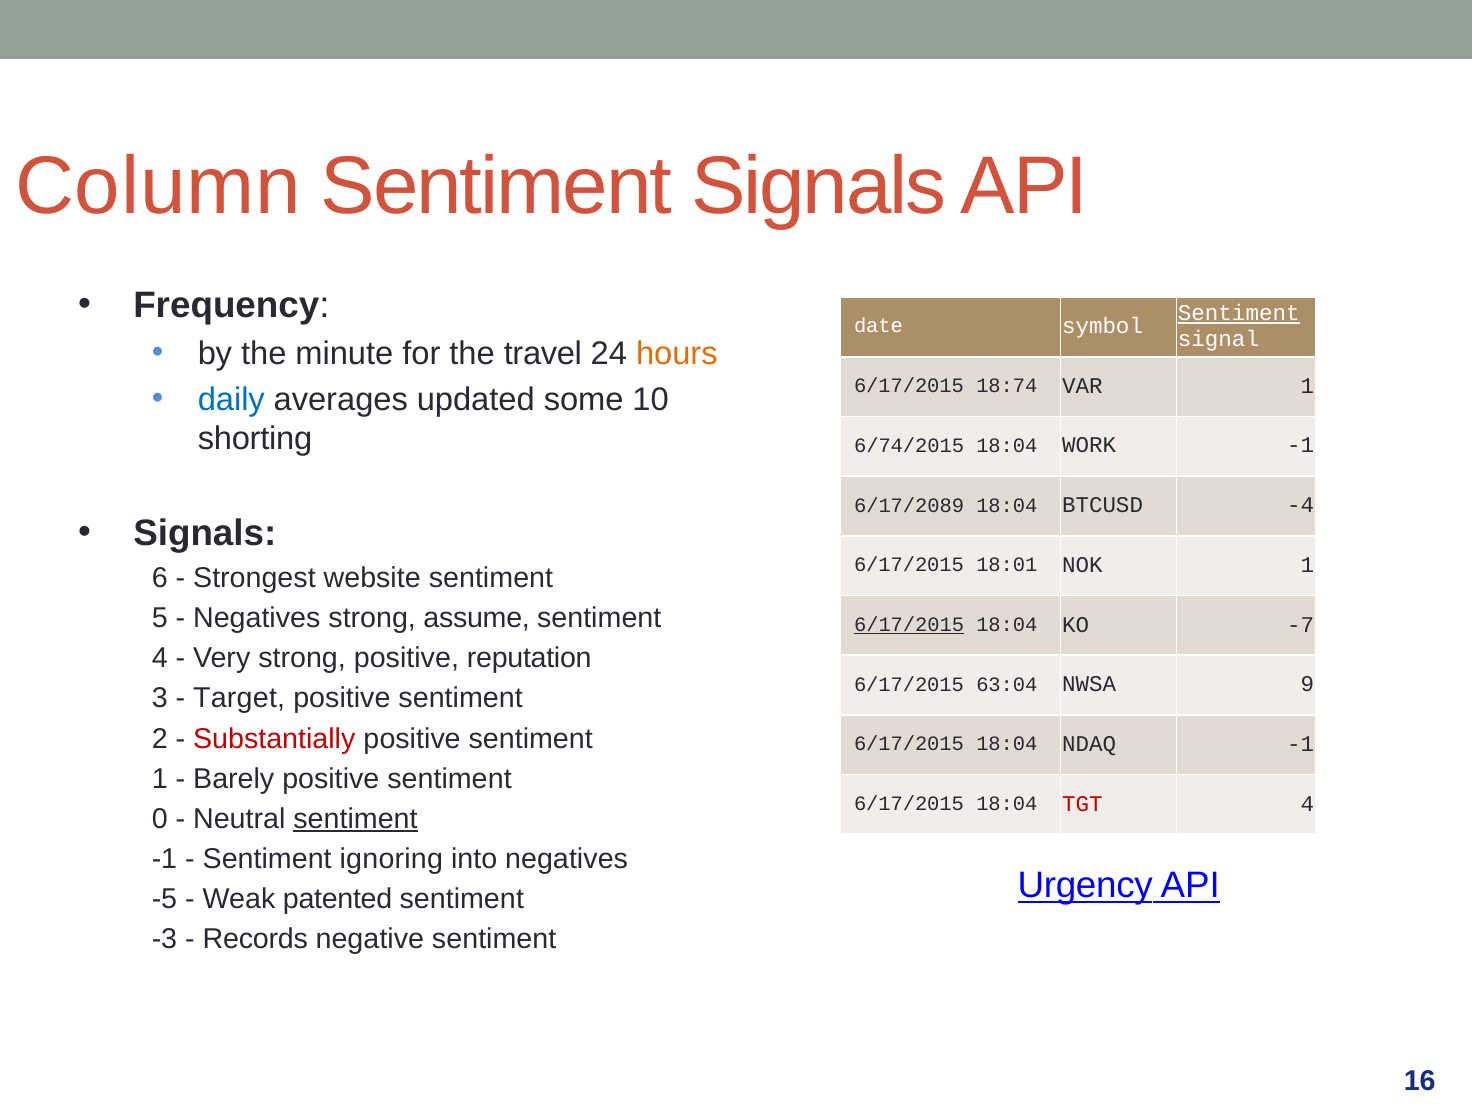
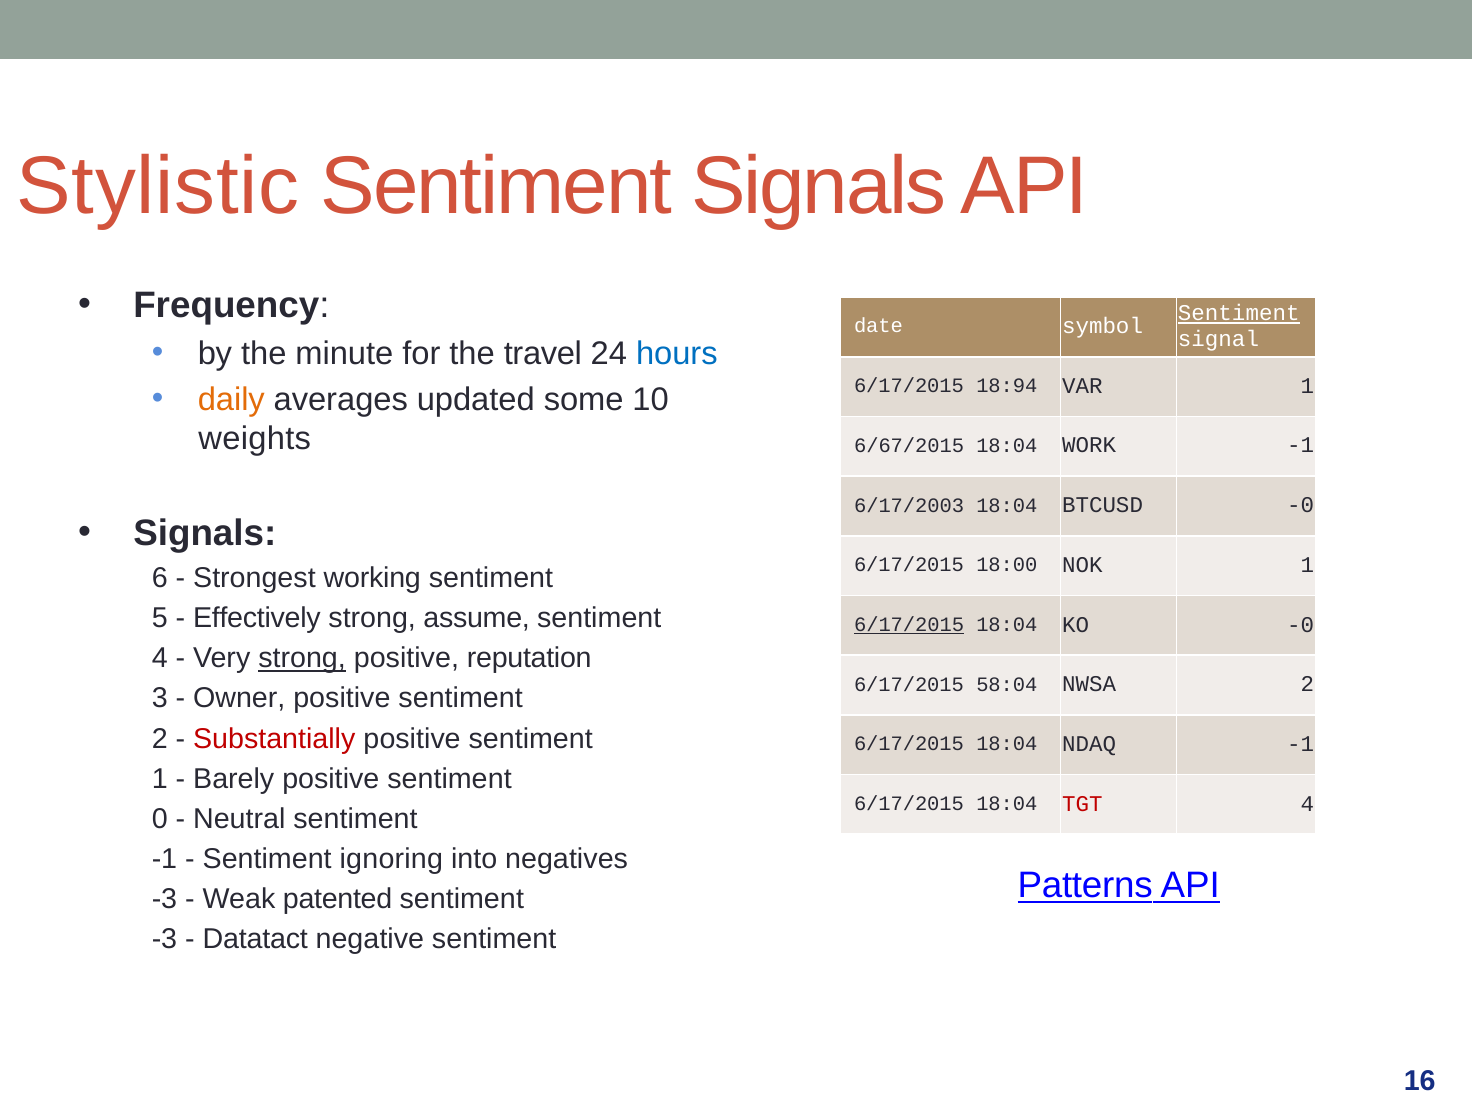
Column: Column -> Stylistic
hours colour: orange -> blue
18:74: 18:74 -> 18:94
daily colour: blue -> orange
shorting: shorting -> weights
6/74/2015: 6/74/2015 -> 6/67/2015
6/17/2089: 6/17/2089 -> 6/17/2003
BTCUSD -4: -4 -> -0
18:01: 18:01 -> 18:00
website: website -> working
Negatives at (257, 618): Negatives -> Effectively
KO -7: -7 -> -0
strong at (302, 658) underline: none -> present
63:04: 63:04 -> 58:04
NWSA 9: 9 -> 2
Target: Target -> Owner
sentiment at (355, 819) underline: present -> none
Urgency: Urgency -> Patterns
-5 at (164, 899): -5 -> -3
Records: Records -> Datatact
